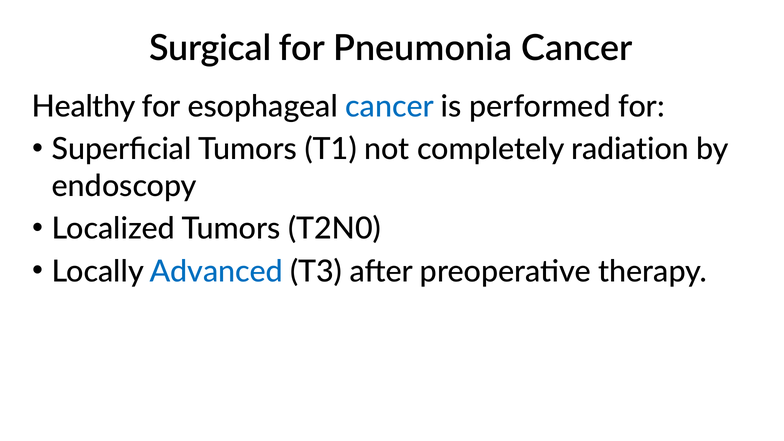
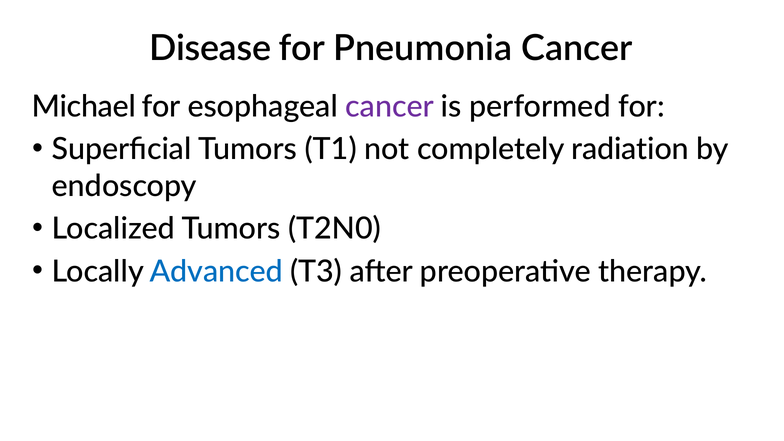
Surgical: Surgical -> Disease
Healthy: Healthy -> Michael
cancer at (390, 107) colour: blue -> purple
